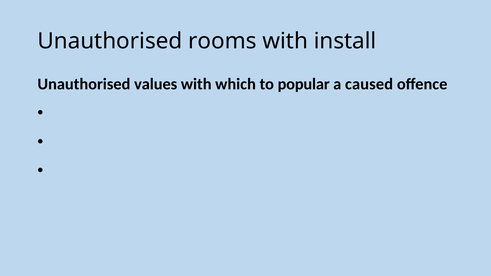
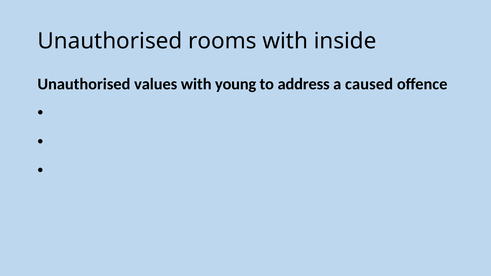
install: install -> inside
which: which -> young
popular: popular -> address
